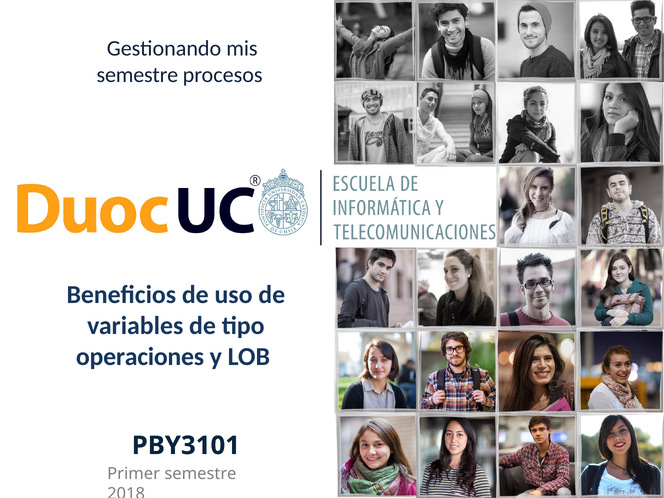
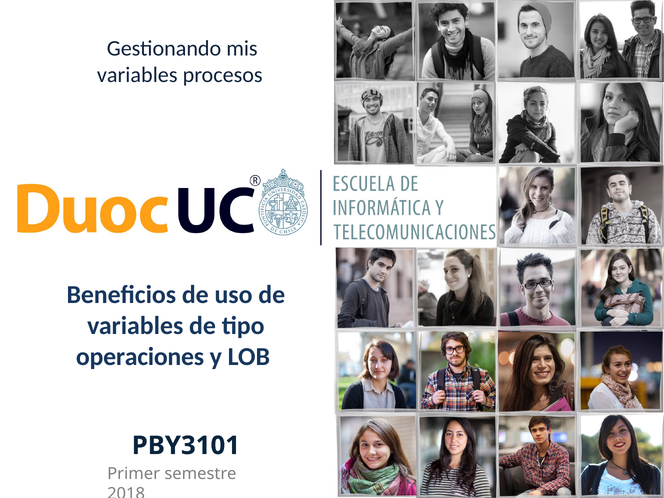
semestre at (137, 75): semestre -> variables
